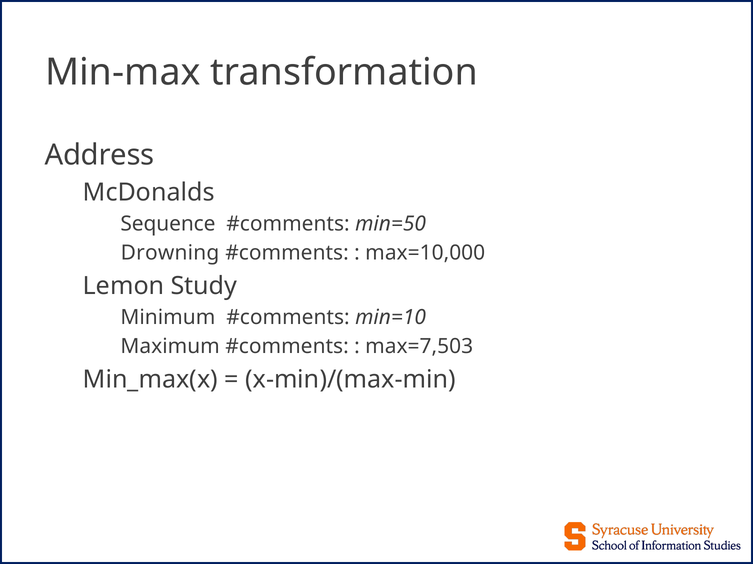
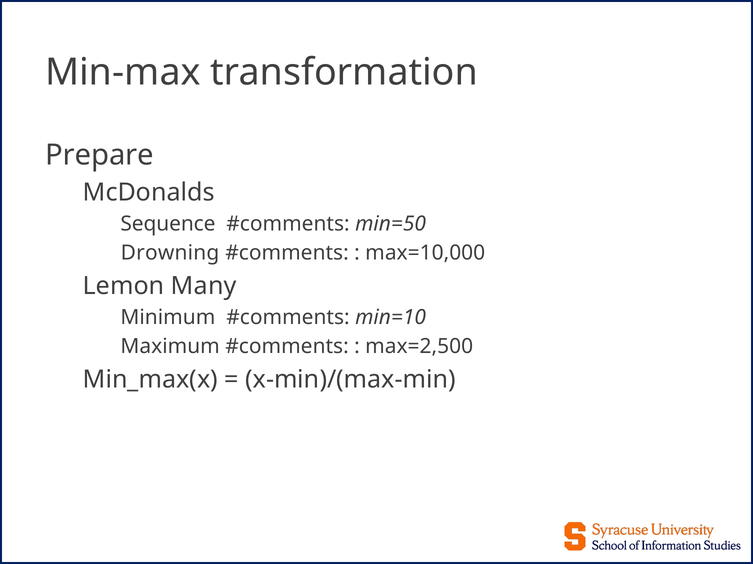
Address: Address -> Prepare
Study: Study -> Many
max=7,503: max=7,503 -> max=2,500
